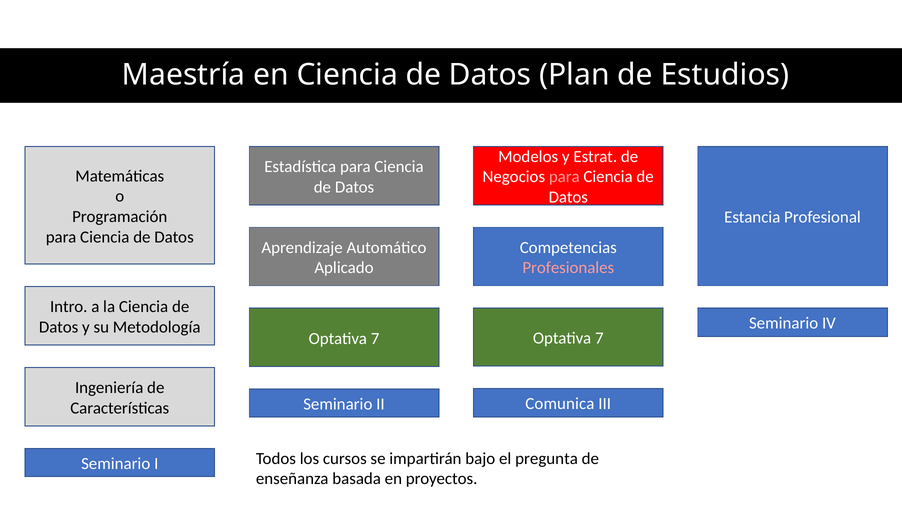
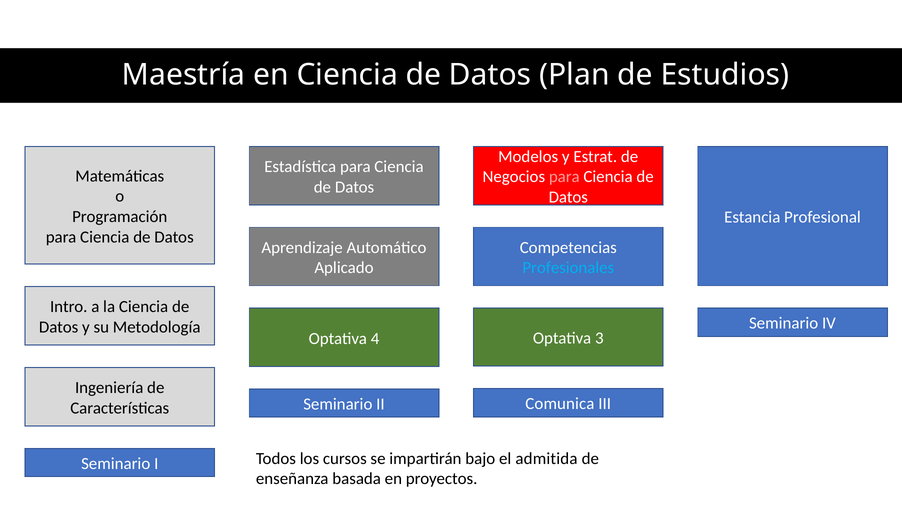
Profesionales colour: pink -> light blue
7 at (599, 338): 7 -> 3
7 at (375, 338): 7 -> 4
pregunta: pregunta -> admitida
